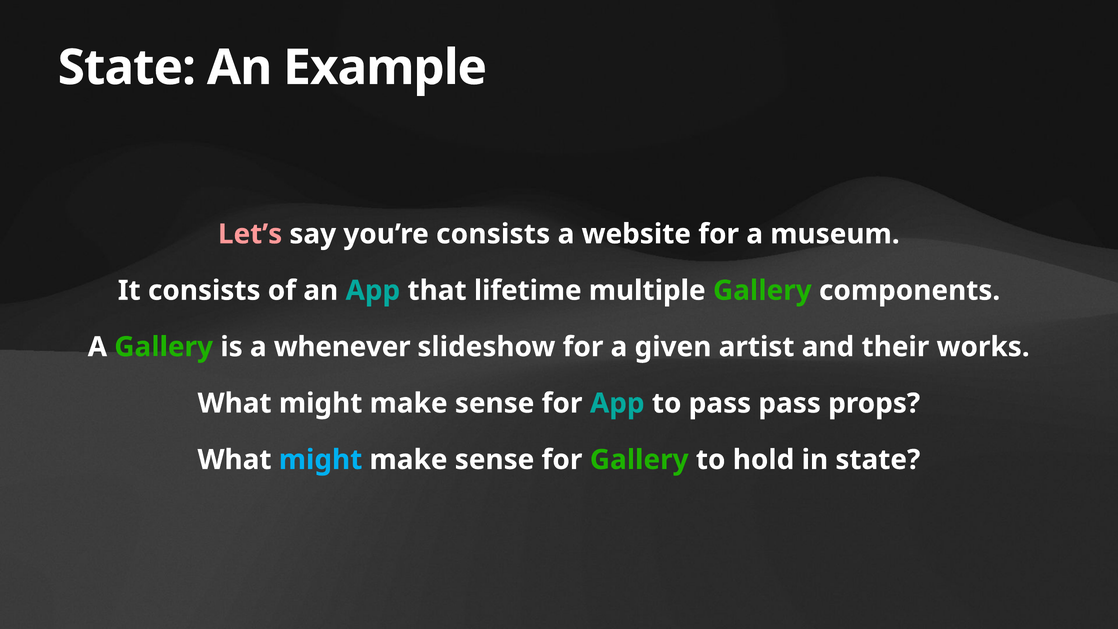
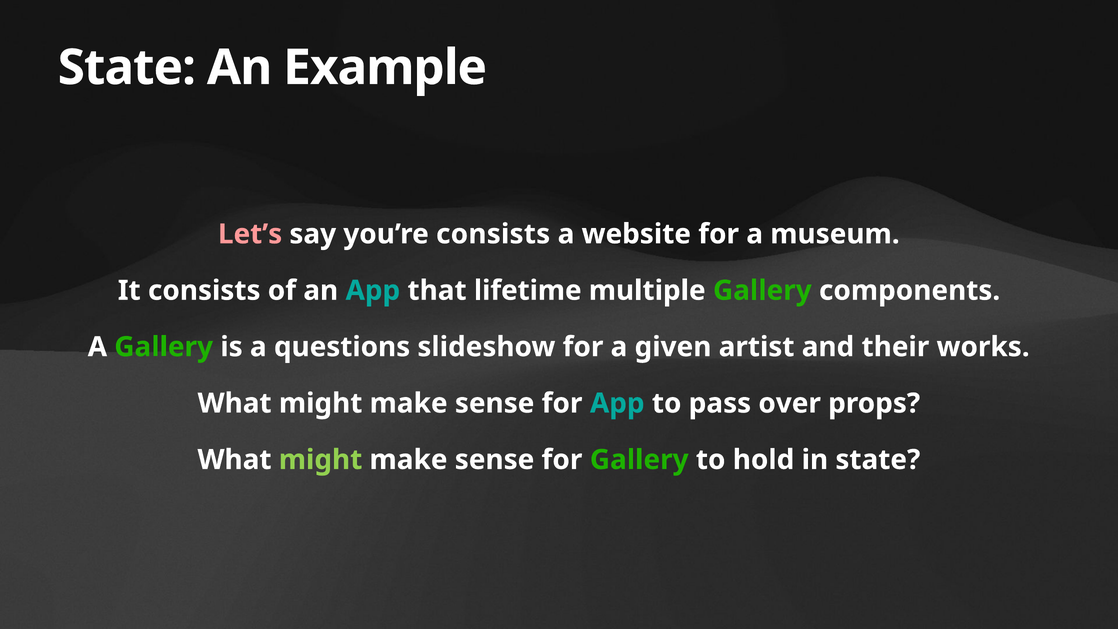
whenever: whenever -> questions
pass pass: pass -> over
might at (321, 460) colour: light blue -> light green
